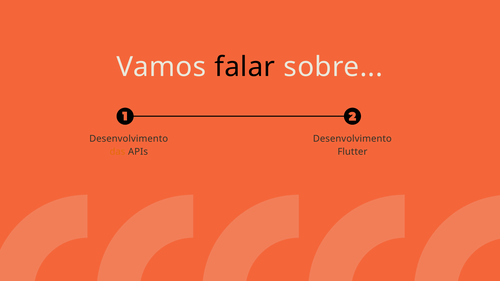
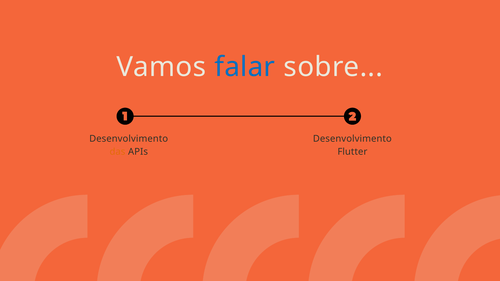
falar colour: black -> blue
